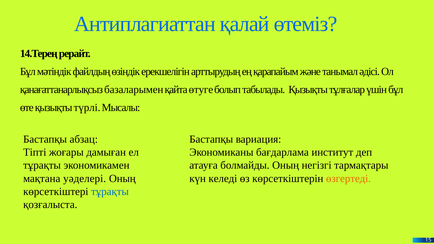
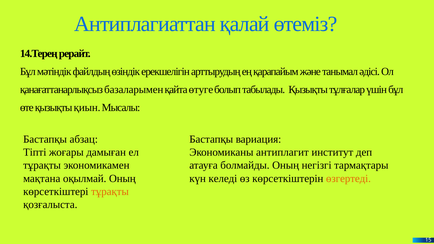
түрлі: түрлі -> қиын
бағдарлама: бағдарлама -> антиплагит
уәделері: уәделері -> оқылмай
тұрақты at (110, 192) colour: blue -> orange
